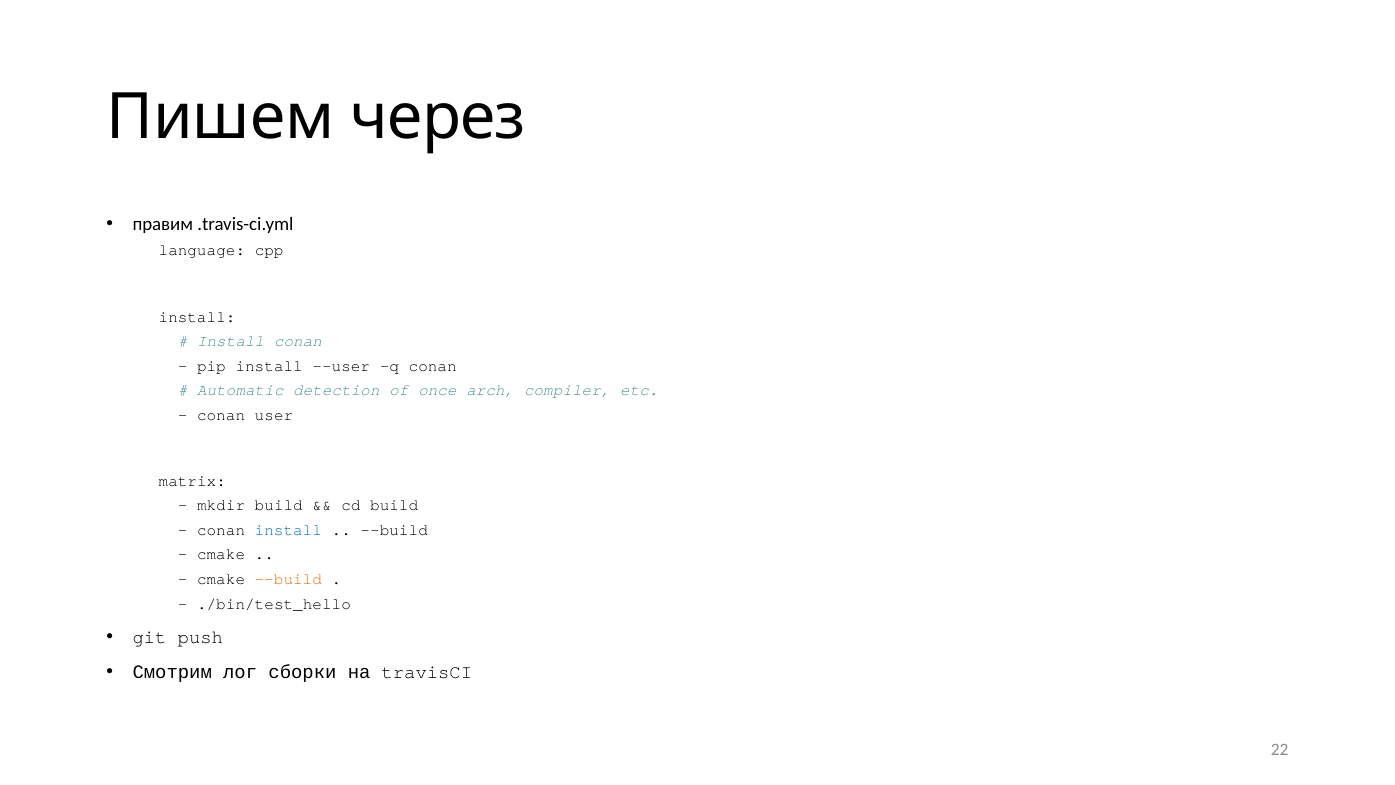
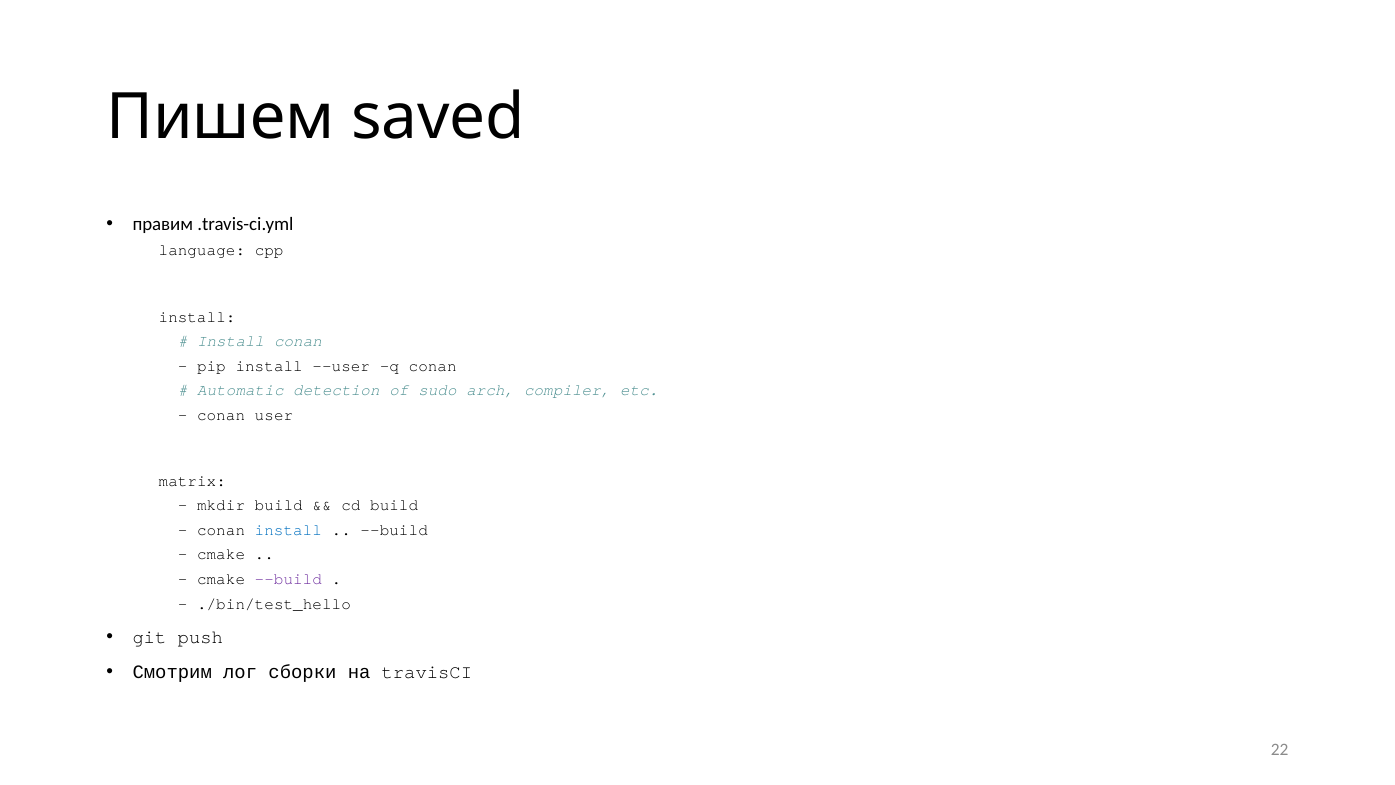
через: через -> saved
once: once -> sudo
--build at (288, 579) colour: orange -> purple
